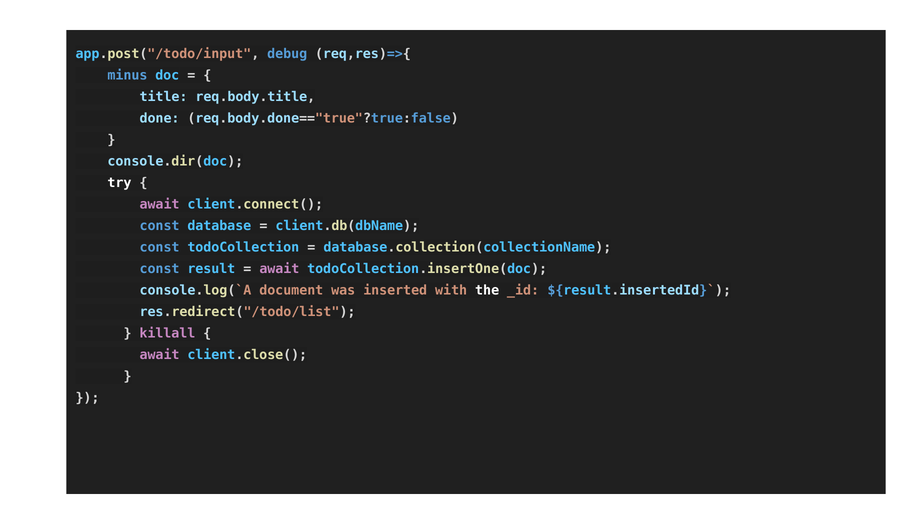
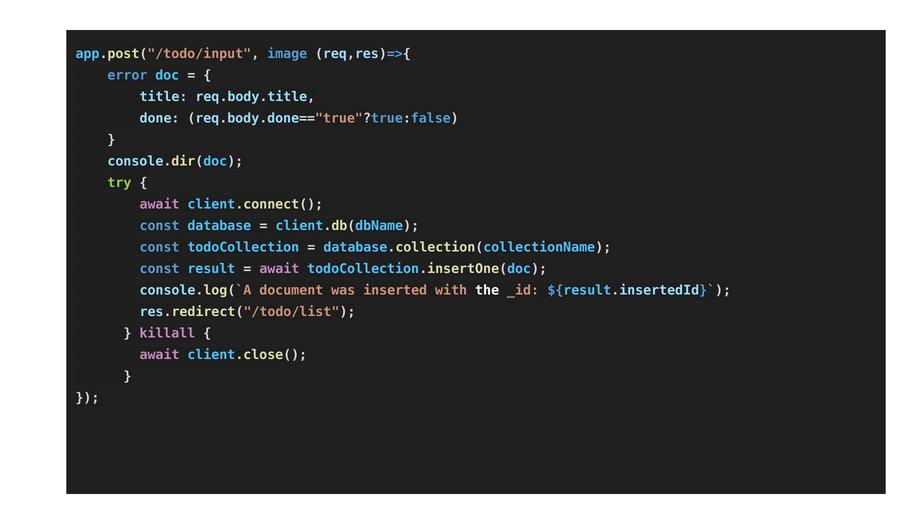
debug: debug -> image
minus: minus -> error
try colour: white -> light green
